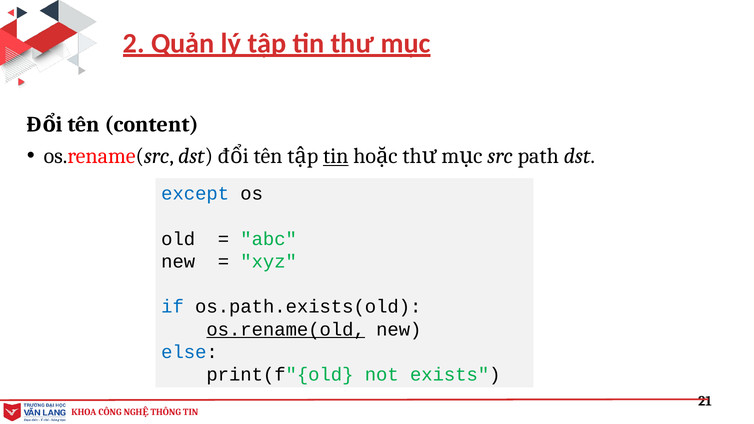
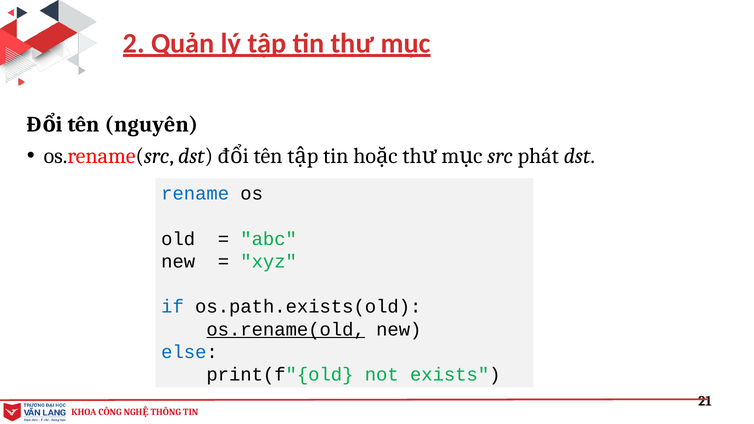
content: content -> nguyên
tin at (336, 156) underline: present -> none
path: path -> phát
except: except -> rename
